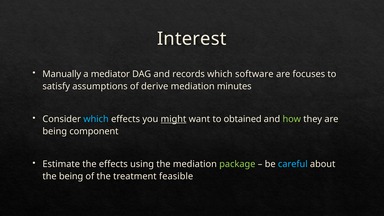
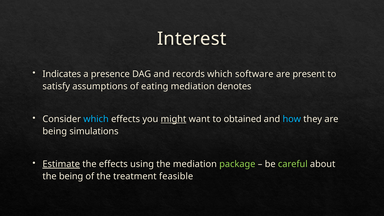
Manually: Manually -> Indicates
mediator: mediator -> presence
focuses: focuses -> present
derive: derive -> eating
minutes: minutes -> denotes
how colour: light green -> light blue
component: component -> simulations
Estimate underline: none -> present
careful colour: light blue -> light green
